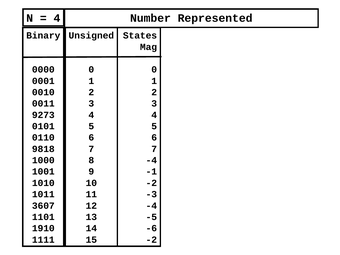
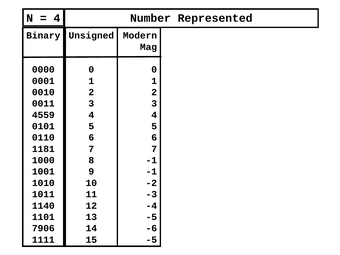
States: States -> Modern
9273: 9273 -> 4559
9818: 9818 -> 1181
-4 at (151, 160): -4 -> -1
3607: 3607 -> 1140
1910: 1910 -> 7906
-2 at (151, 240): -2 -> -5
